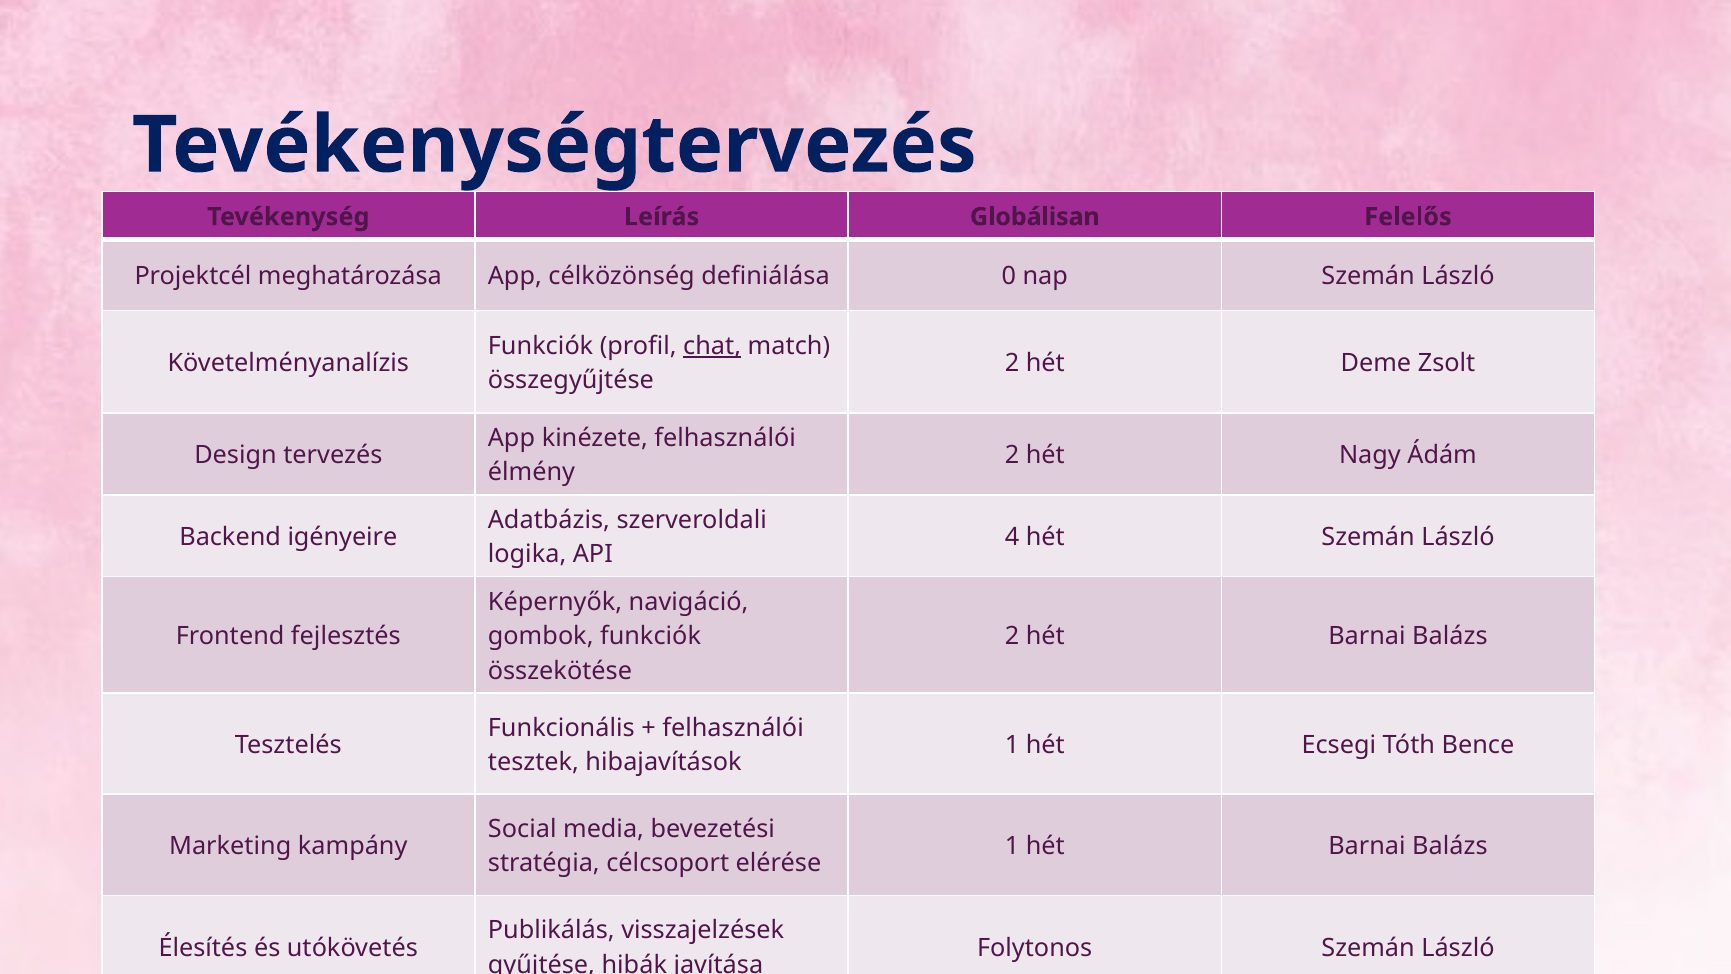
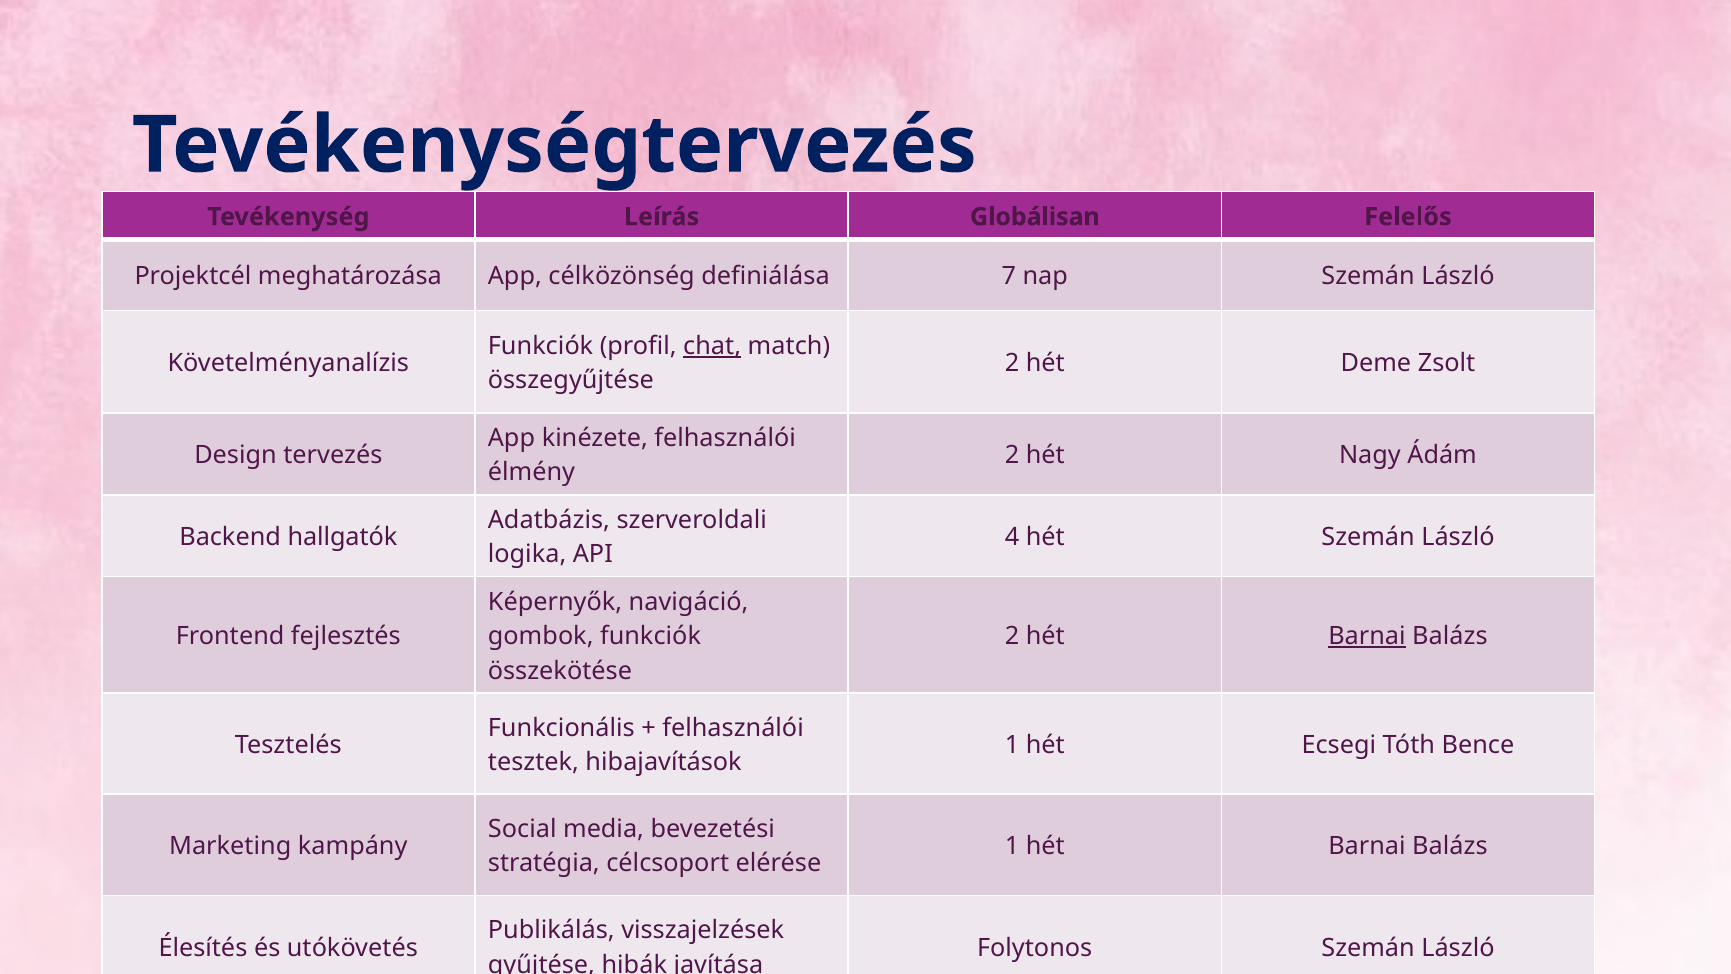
0: 0 -> 7
igényeire: igényeire -> hallgatók
Barnai at (1367, 636) underline: none -> present
